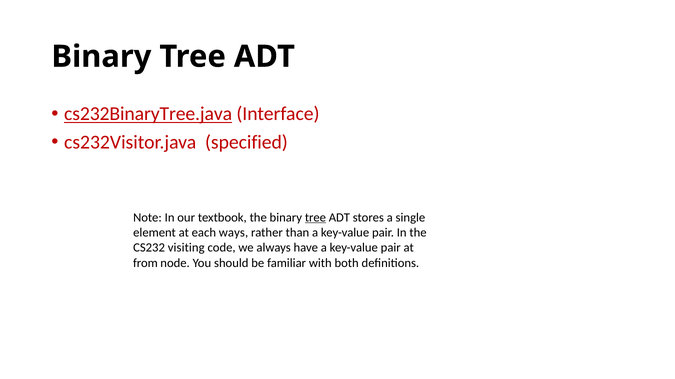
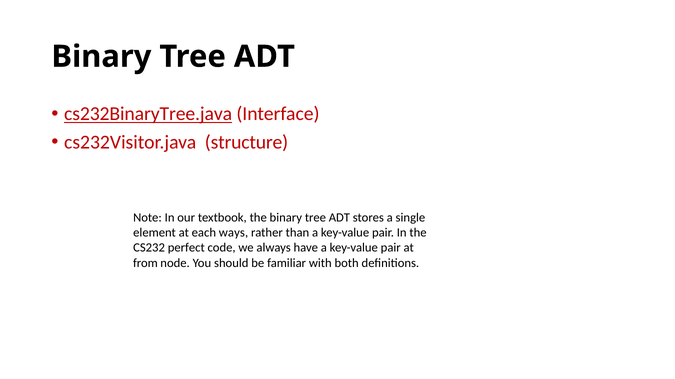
specified: specified -> structure
tree at (315, 218) underline: present -> none
visiting: visiting -> perfect
